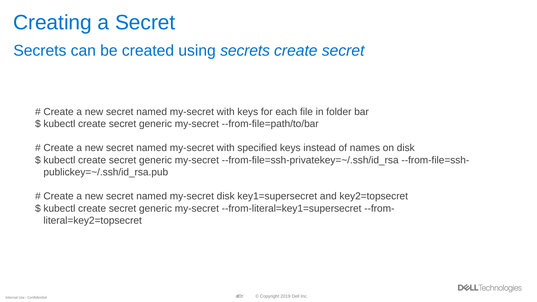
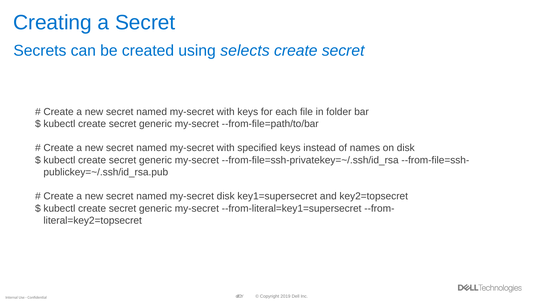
using secrets: secrets -> selects
